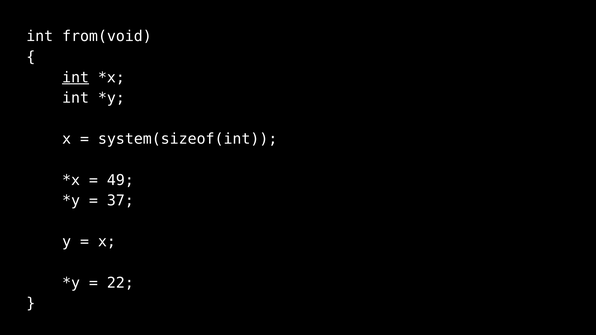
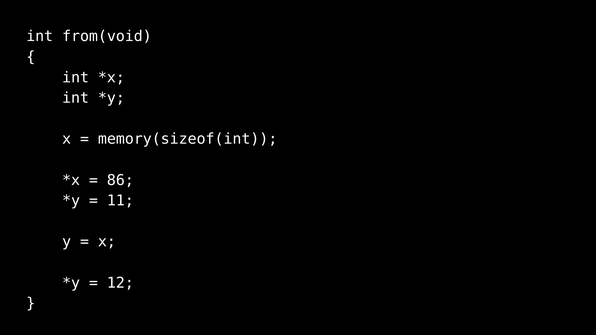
int at (76, 77) underline: present -> none
system(sizeof(int: system(sizeof(int -> memory(sizeof(int
49: 49 -> 86
37: 37 -> 11
22: 22 -> 12
